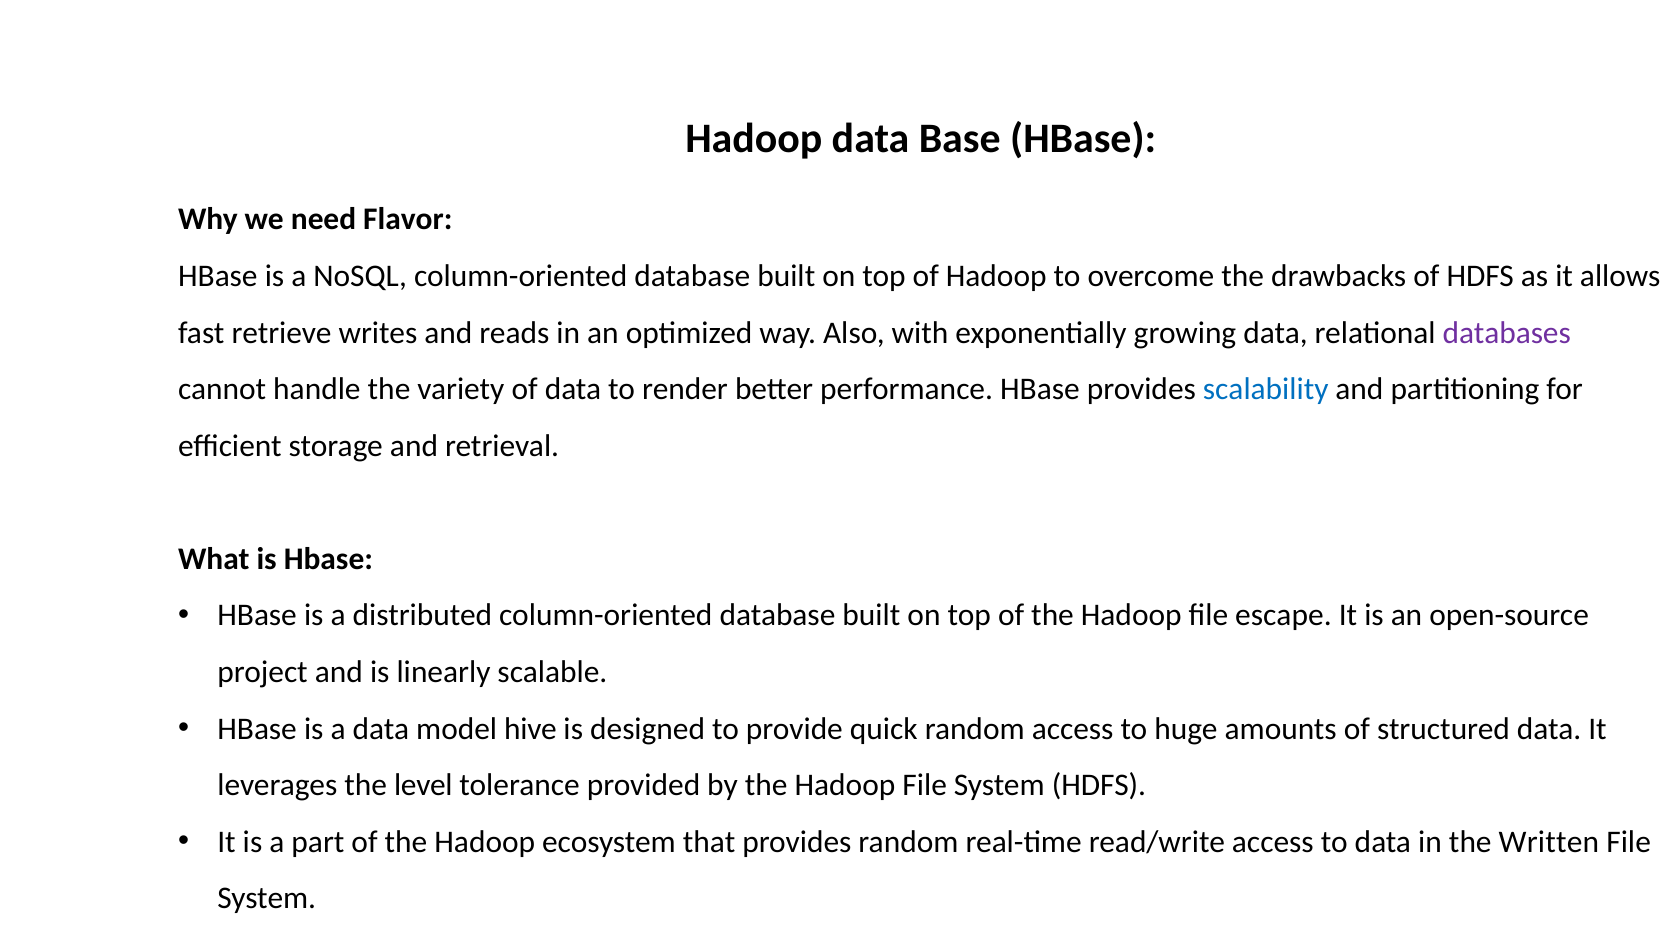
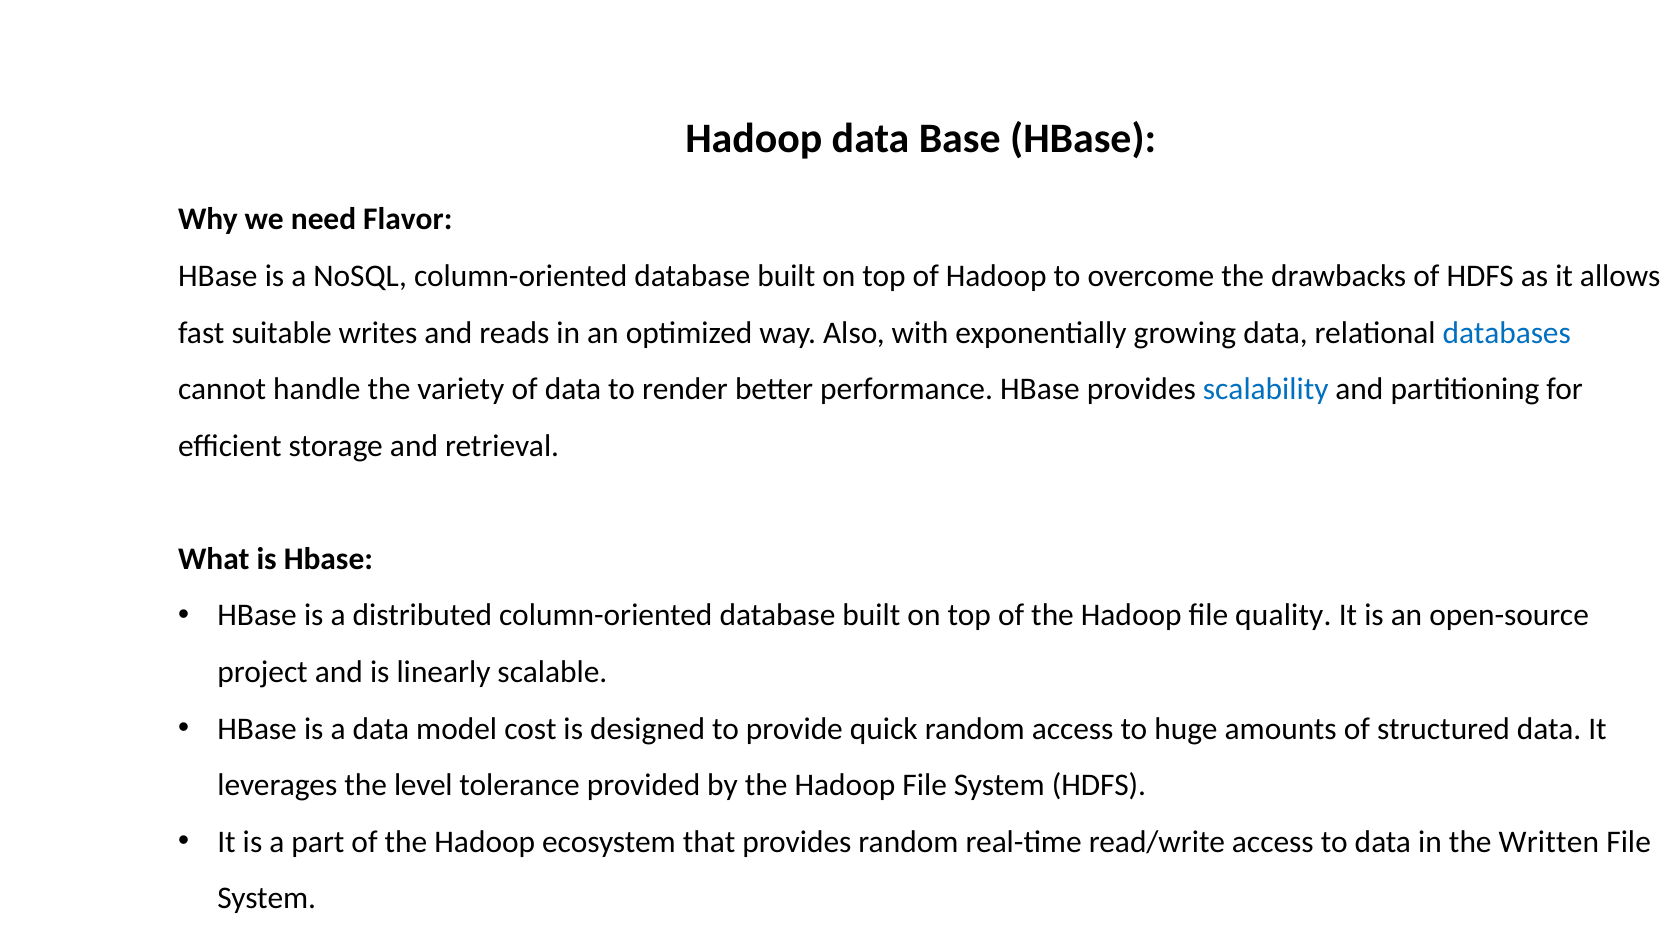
retrieve: retrieve -> suitable
databases colour: purple -> blue
escape: escape -> quality
hive: hive -> cost
